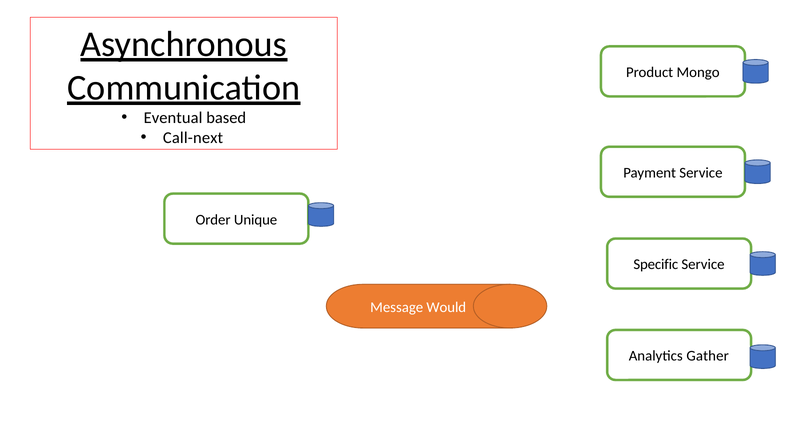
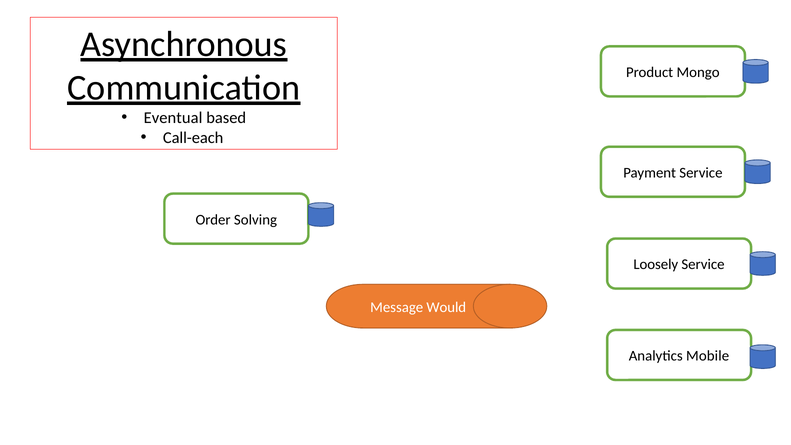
Call-next: Call-next -> Call-each
Unique: Unique -> Solving
Specific: Specific -> Loosely
Gather: Gather -> Mobile
